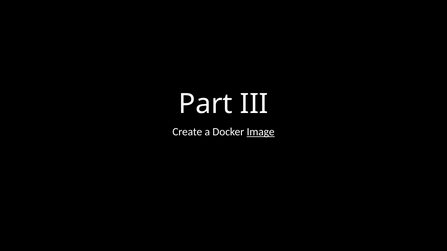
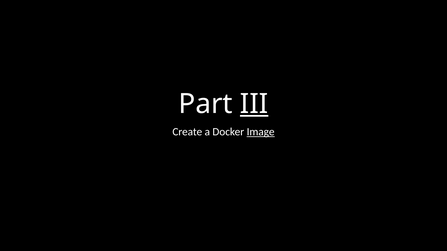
III underline: none -> present
